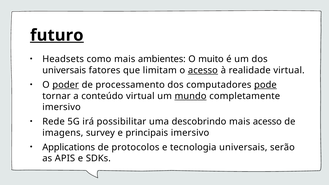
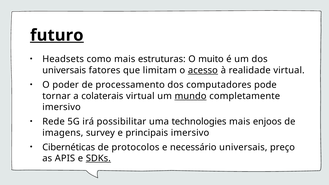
ambientes: ambientes -> estruturas
poder underline: present -> none
pode underline: present -> none
conteúdo: conteúdo -> colaterais
descobrindo: descobrindo -> technologies
mais acesso: acesso -> enjoos
Applications: Applications -> Cibernéticas
tecnologia: tecnologia -> necessário
serão: serão -> preço
SDKs underline: none -> present
